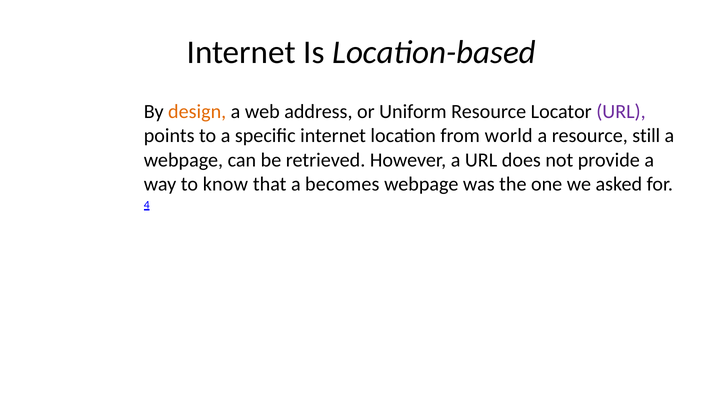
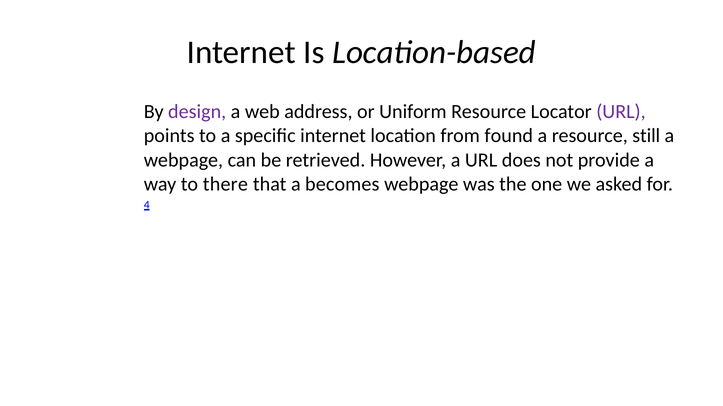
design colour: orange -> purple
world: world -> found
know: know -> there
